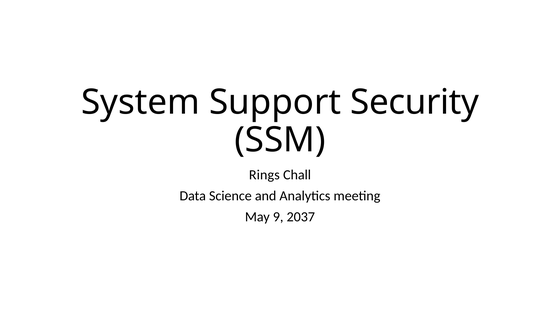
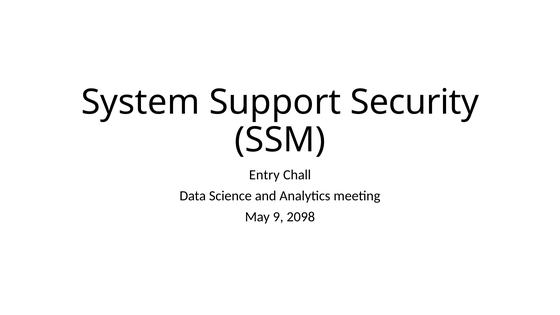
Rings: Rings -> Entry
2037: 2037 -> 2098
